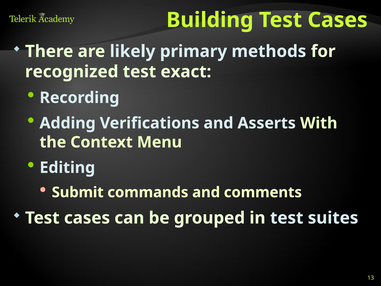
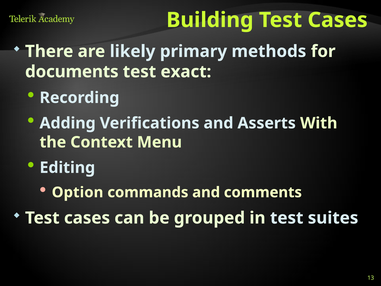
recognized: recognized -> documents
Submit: Submit -> Option
